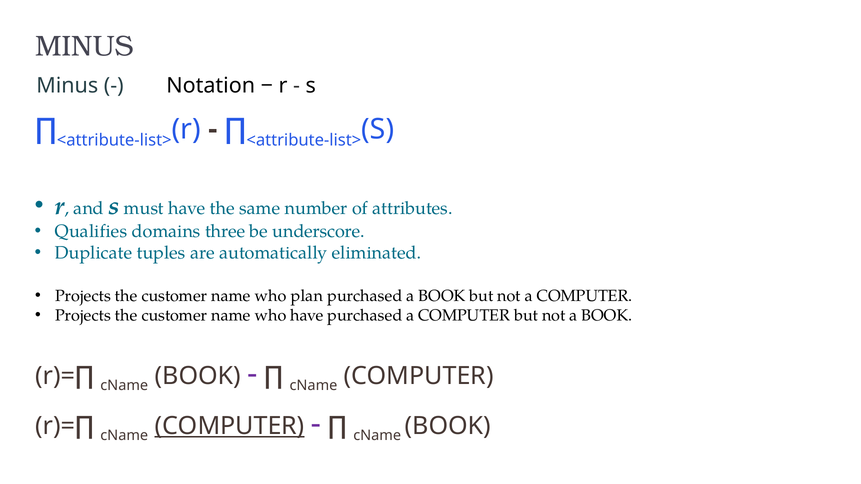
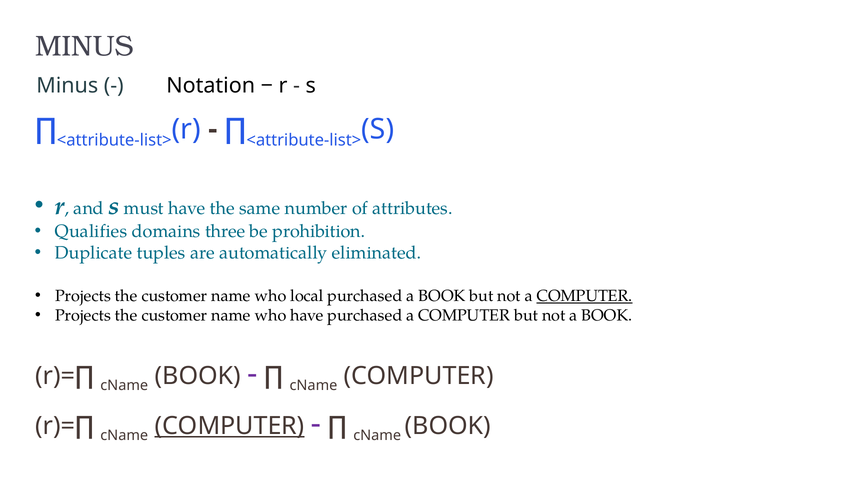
underscore: underscore -> prohibition
plan: plan -> local
COMPUTER at (585, 296) underline: none -> present
